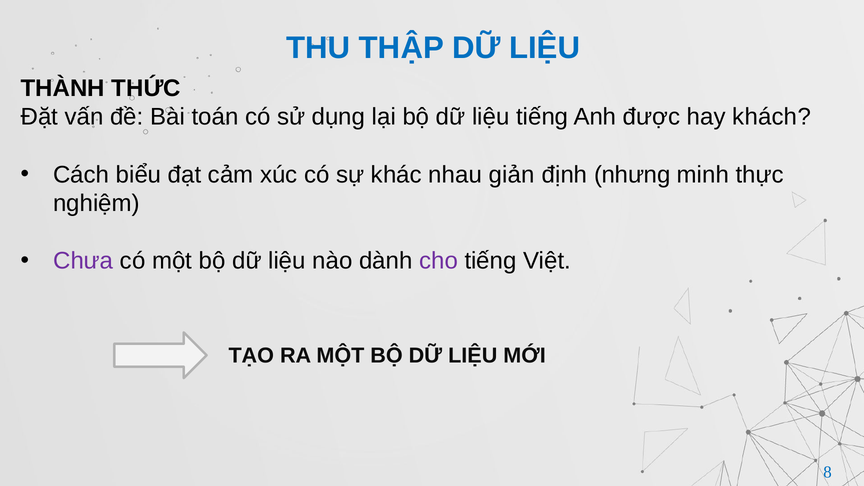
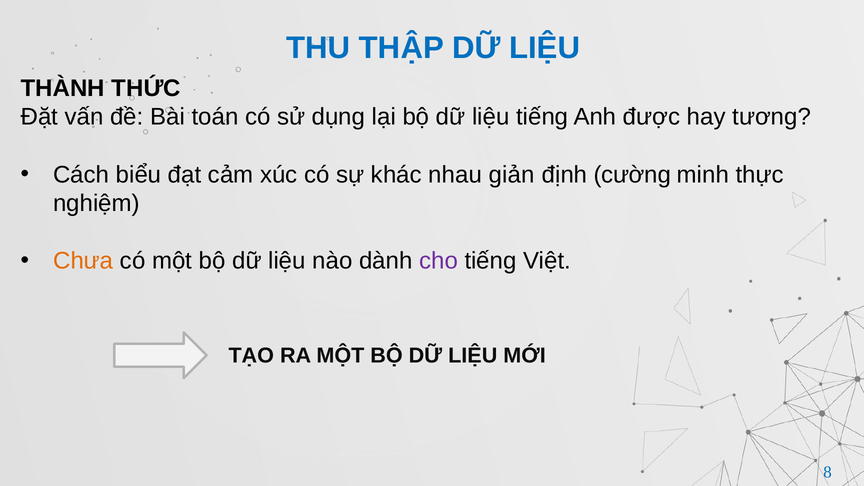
khách: khách -> tương
nhưng: nhưng -> cường
Chưa colour: purple -> orange
